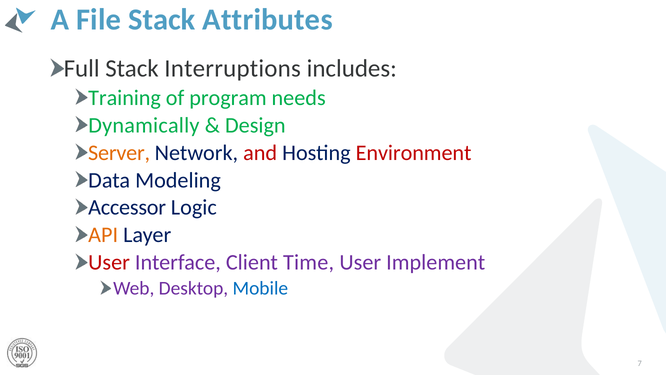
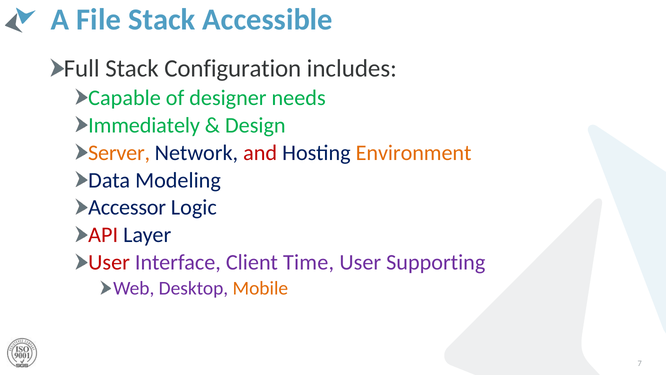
Attributes: Attributes -> Accessible
Interruptions: Interruptions -> Configuration
Training: Training -> Capable
program: program -> designer
Dynamically: Dynamically -> Immediately
Environment colour: red -> orange
API colour: orange -> red
Implement: Implement -> Supporting
Mobile colour: blue -> orange
